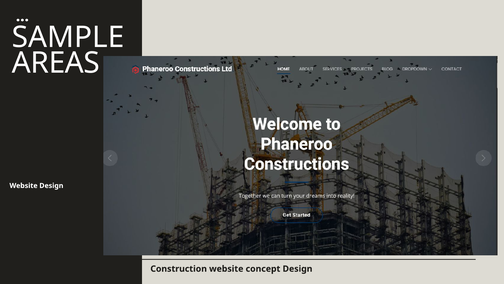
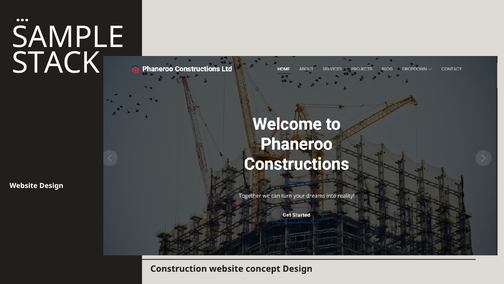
AREAS: AREAS -> STACK
